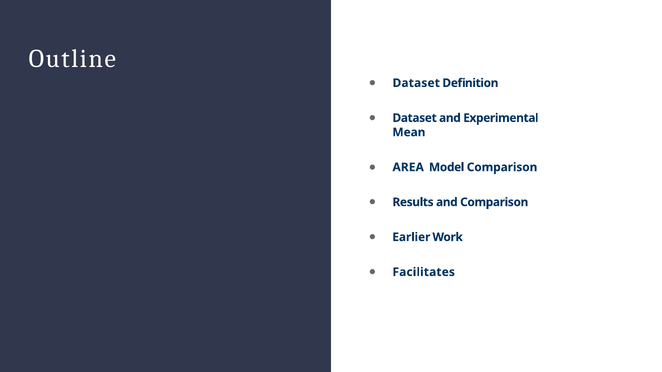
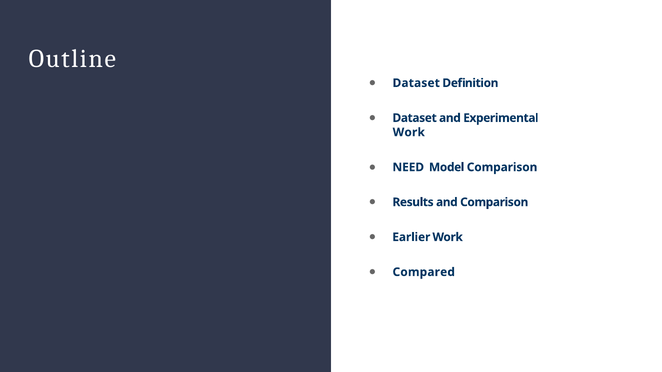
Mean at (409, 132): Mean -> Work
AREA: AREA -> NEED
Facilitates: Facilitates -> Compared
